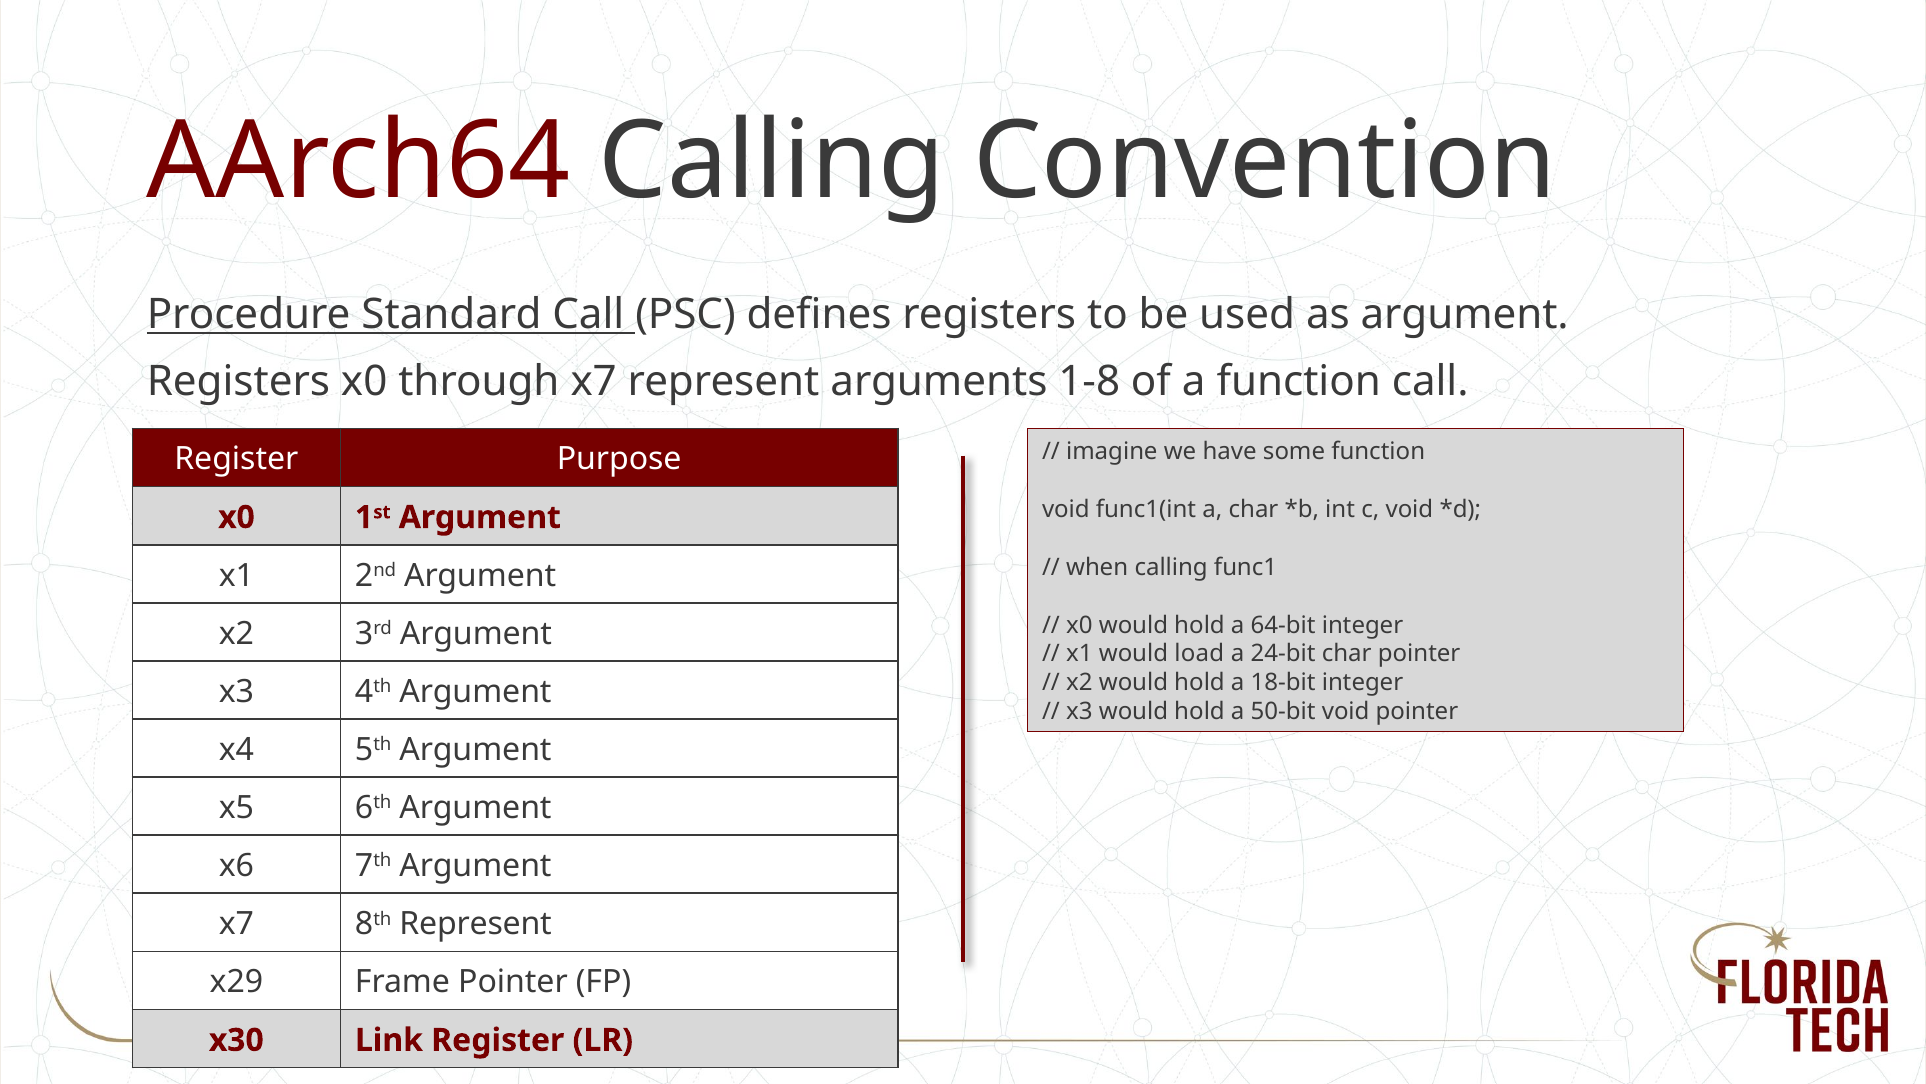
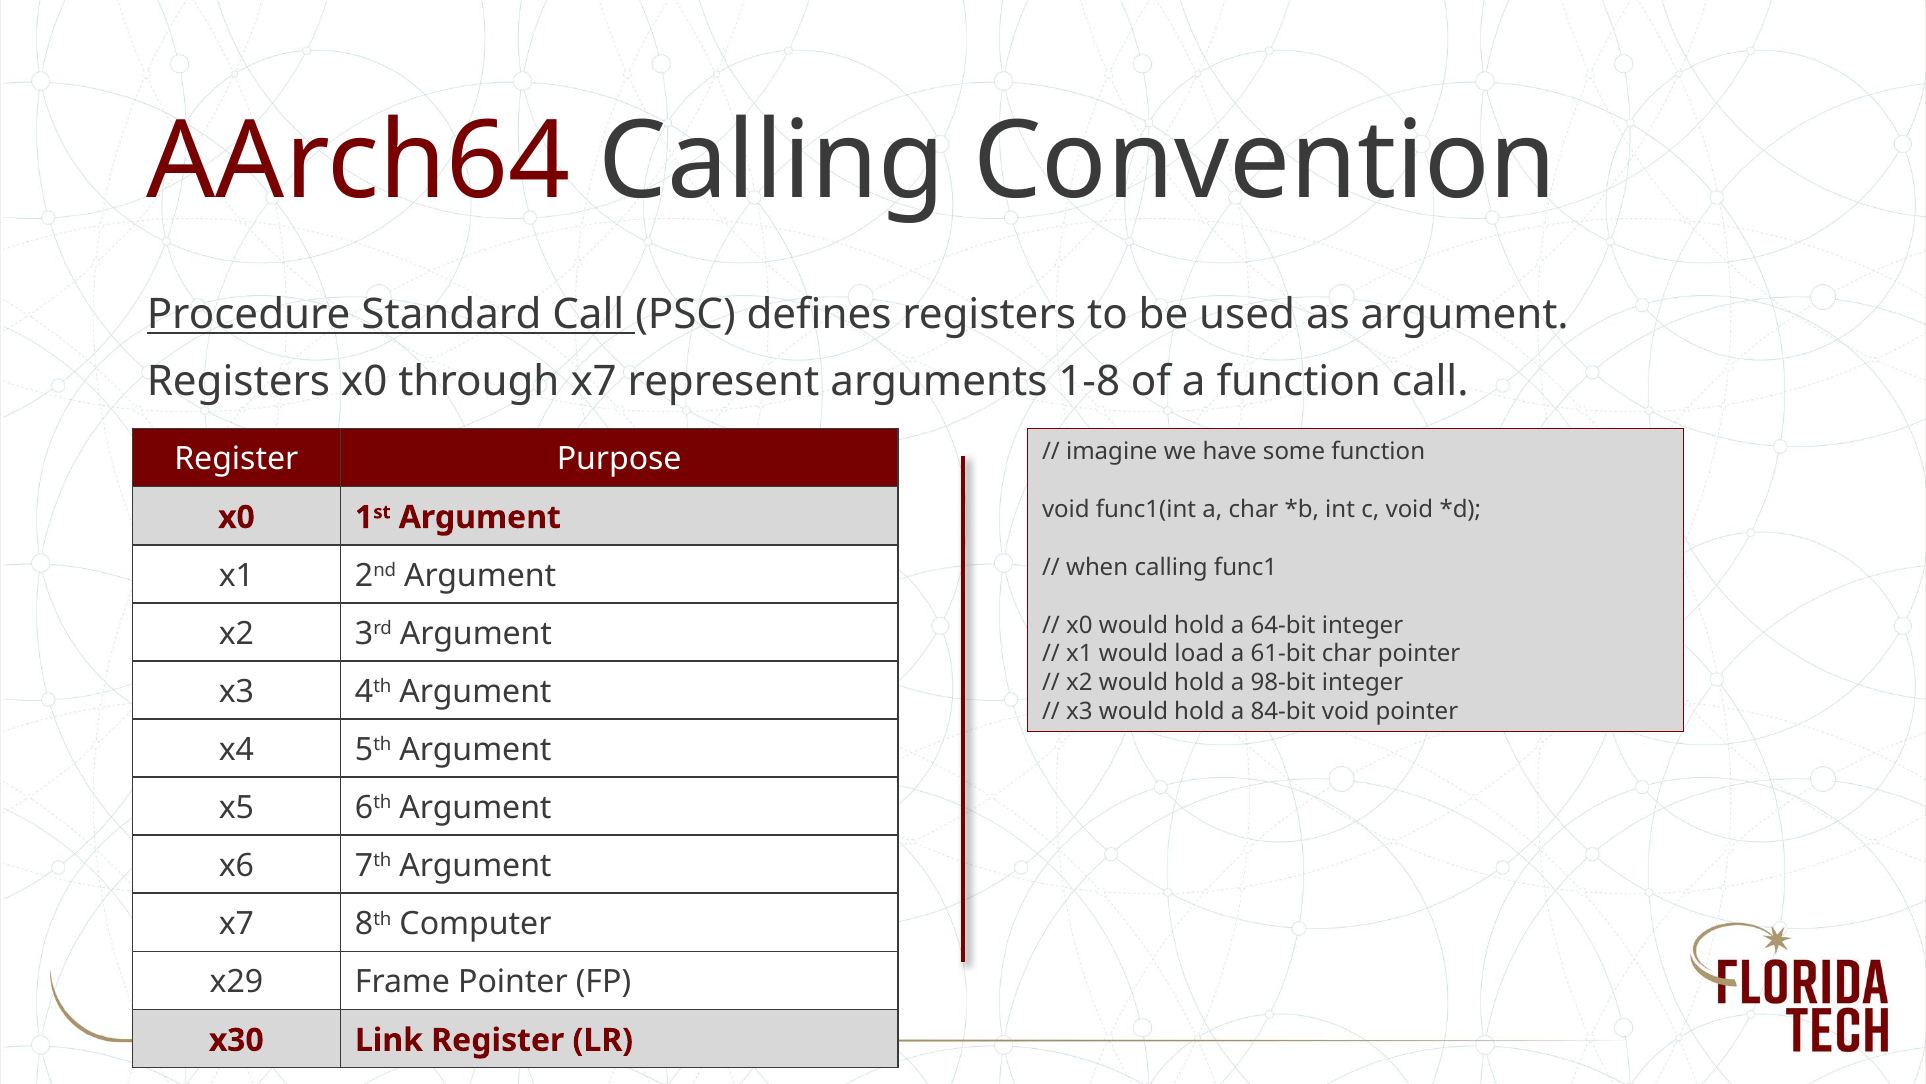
24-bit: 24-bit -> 61-bit
18-bit: 18-bit -> 98-bit
50-bit: 50-bit -> 84-bit
8th Represent: Represent -> Computer
